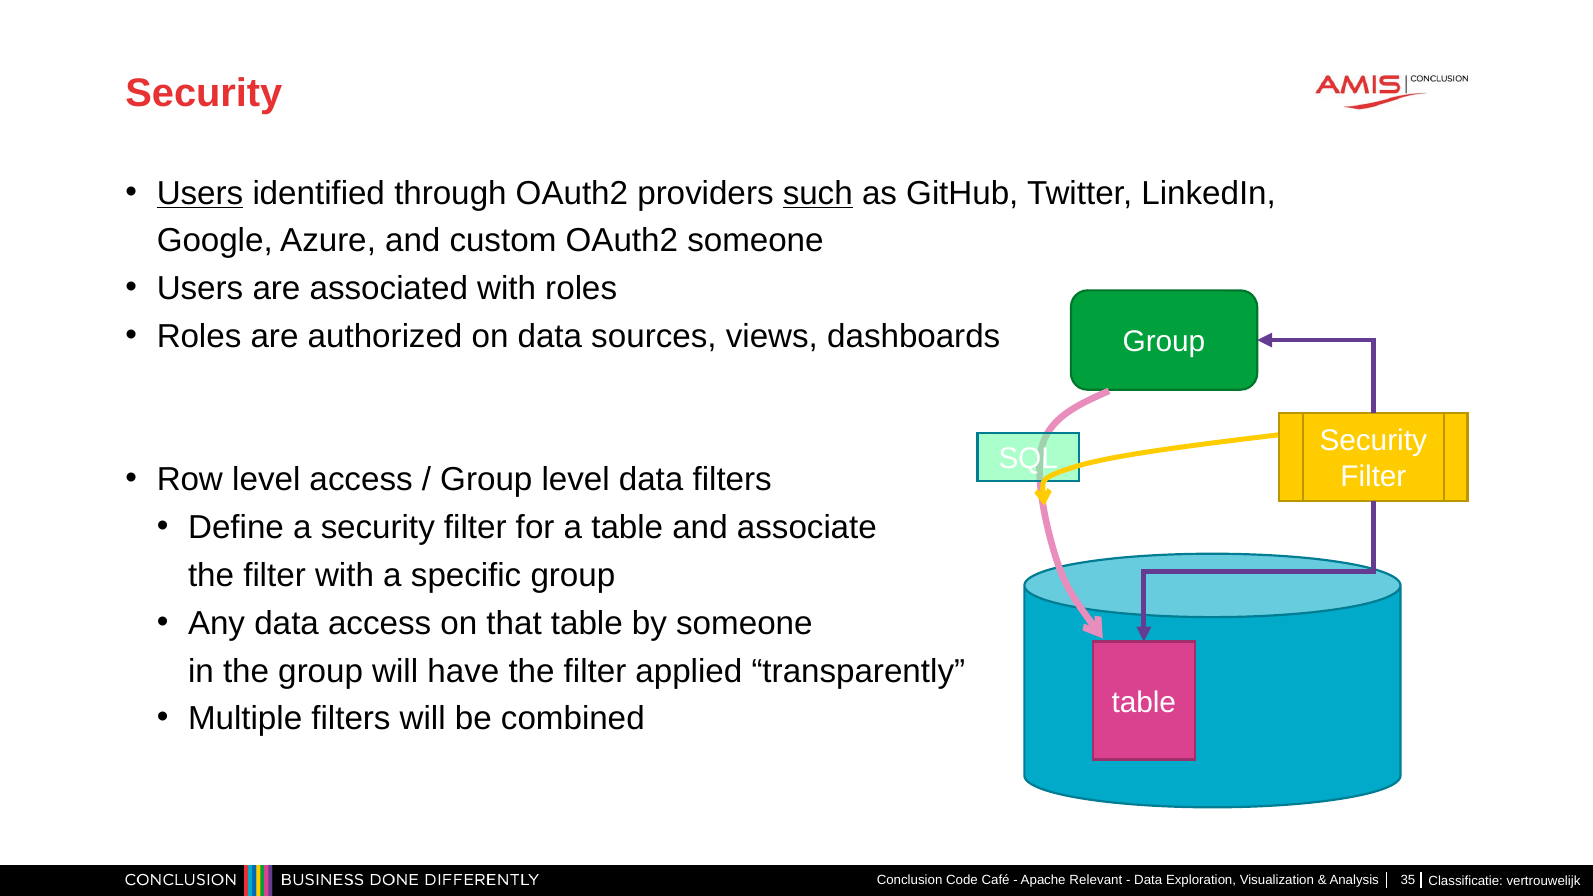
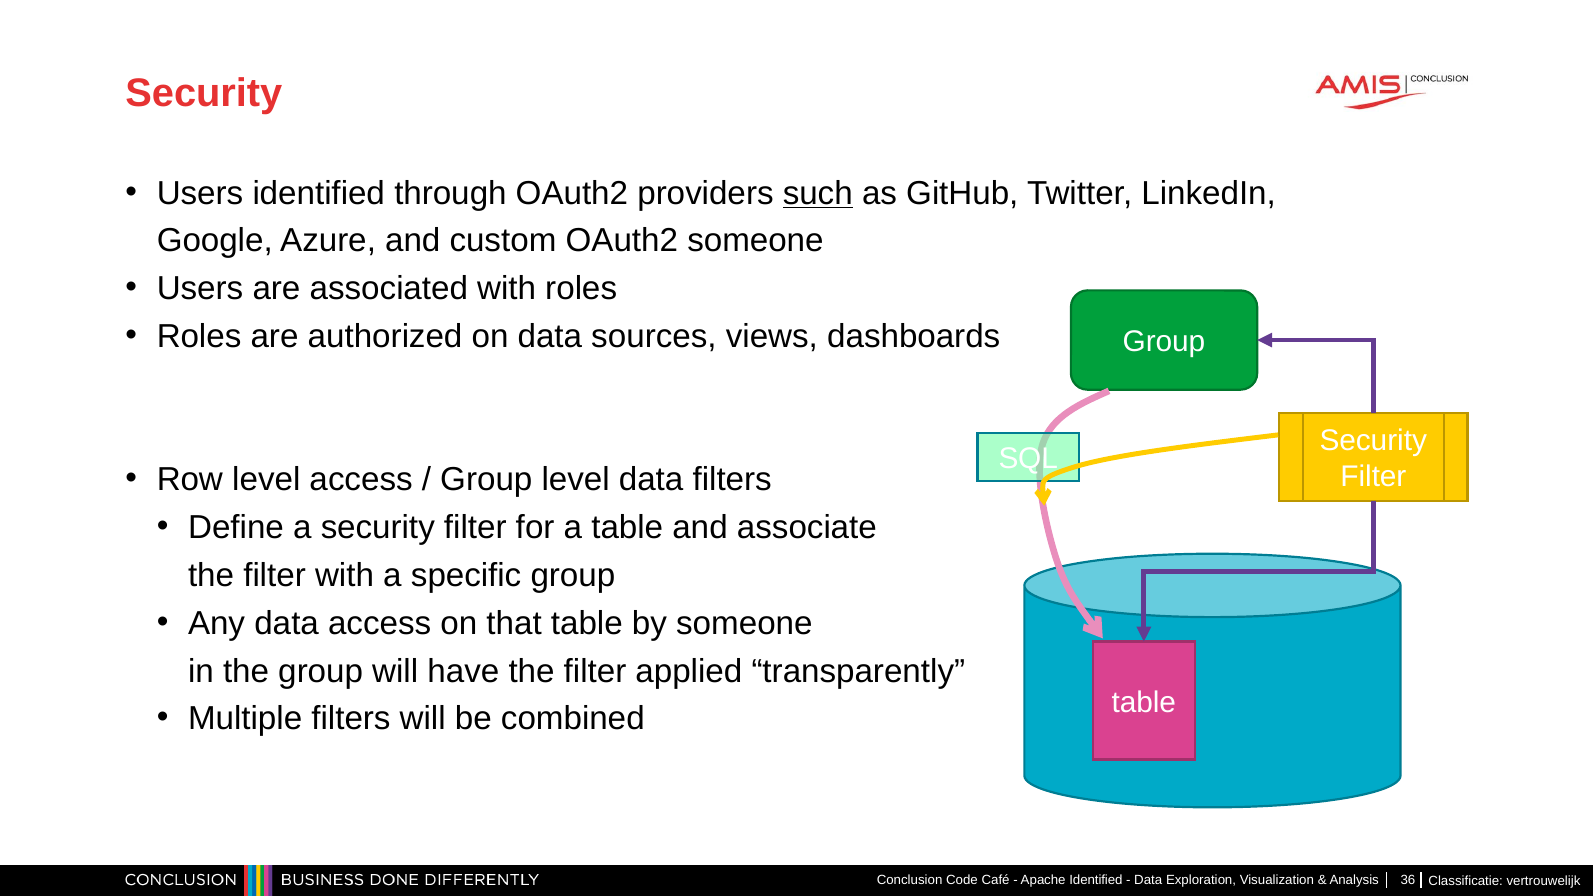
Users at (200, 193) underline: present -> none
Apache Relevant: Relevant -> Identified
35: 35 -> 36
